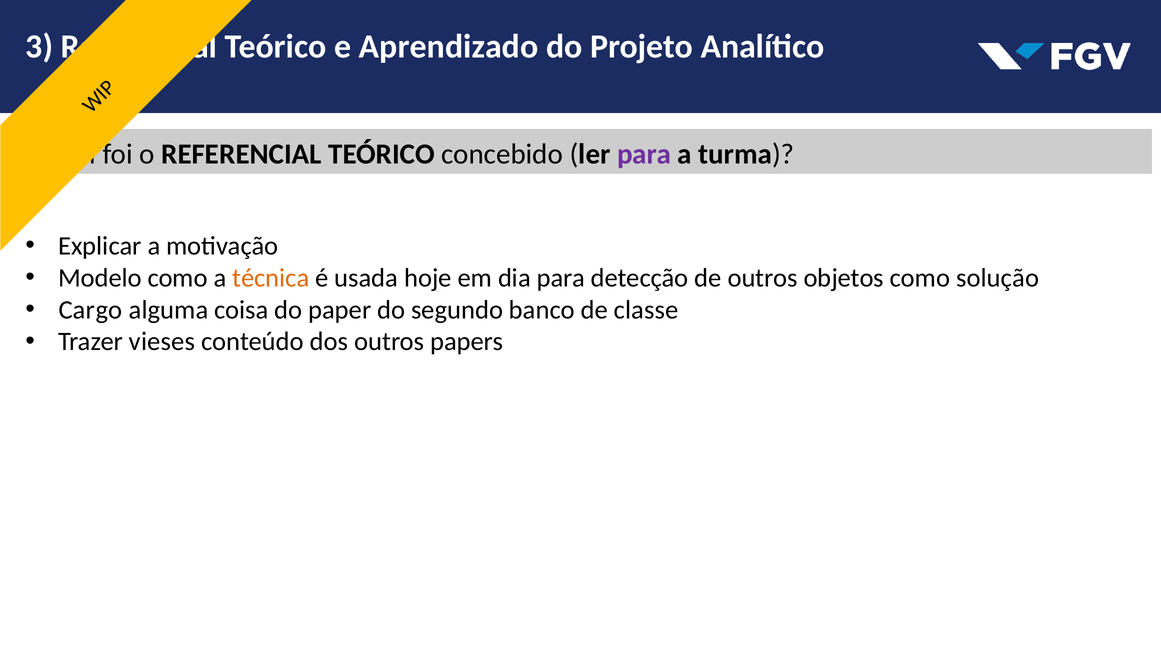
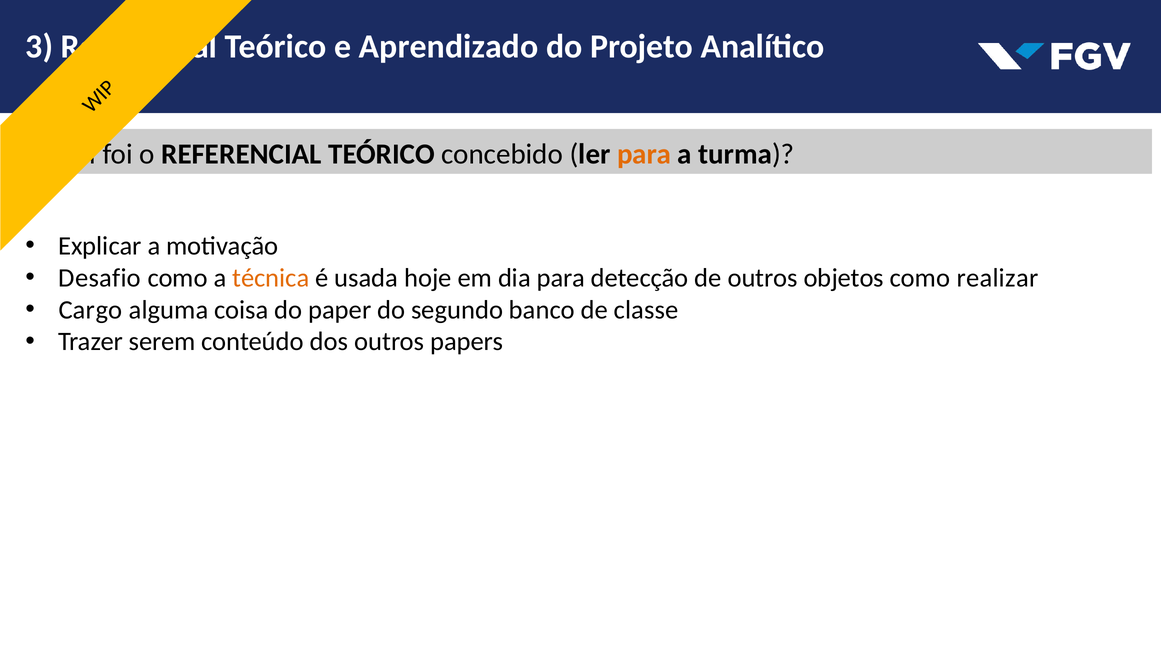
para at (644, 154) colour: purple -> orange
Modelo: Modelo -> Desafio
solução: solução -> realizar
vieses: vieses -> serem
